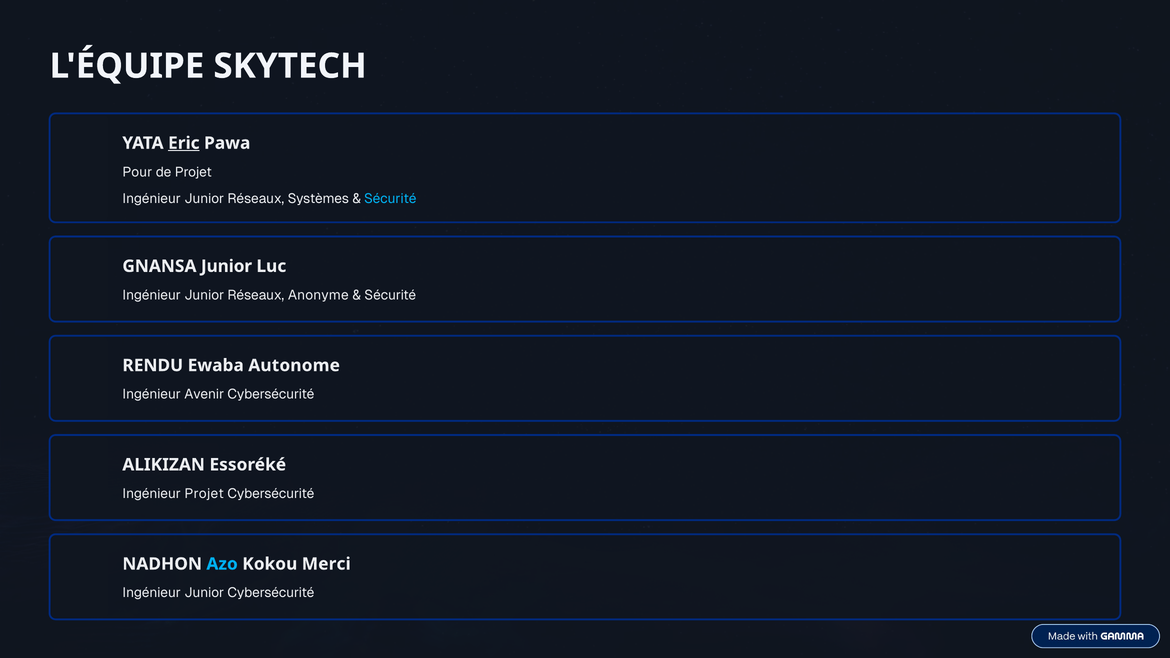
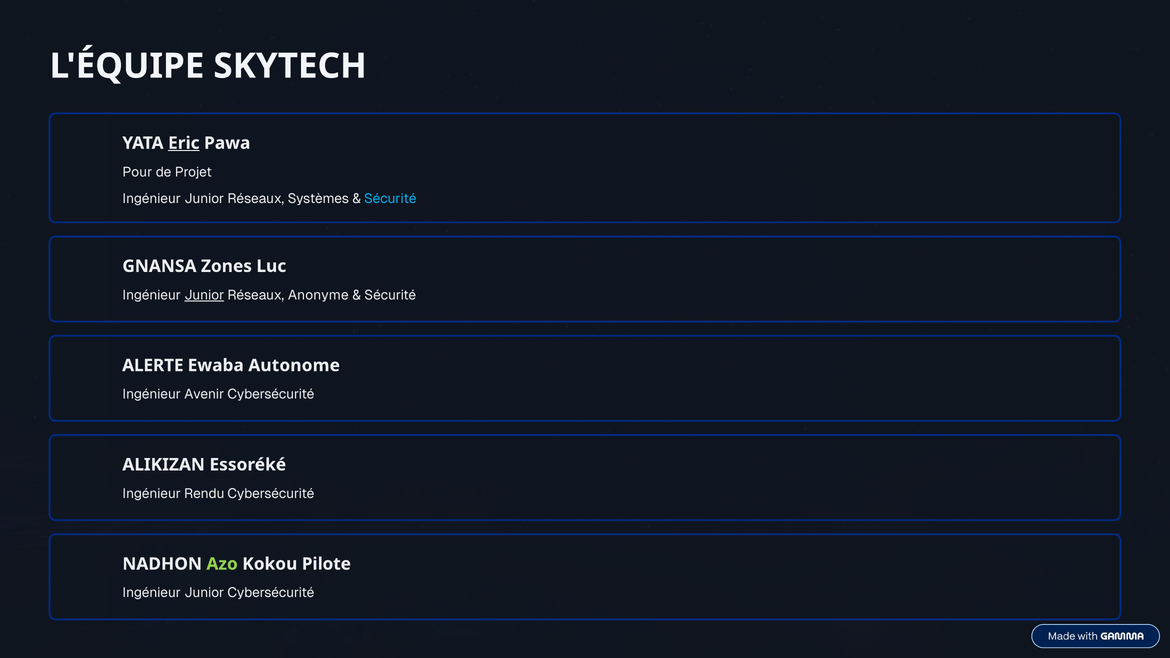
GNANSA Junior: Junior -> Zones
Junior at (204, 295) underline: none -> present
RENDU: RENDU -> ALERTE
Ingénieur Projet: Projet -> Rendu
Azo colour: light blue -> light green
Merci: Merci -> Pilote
